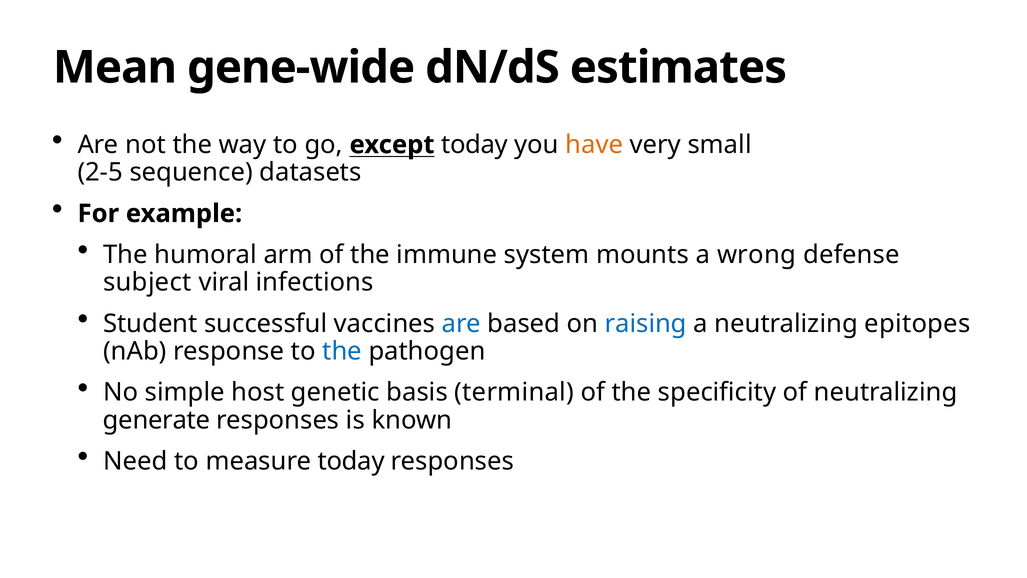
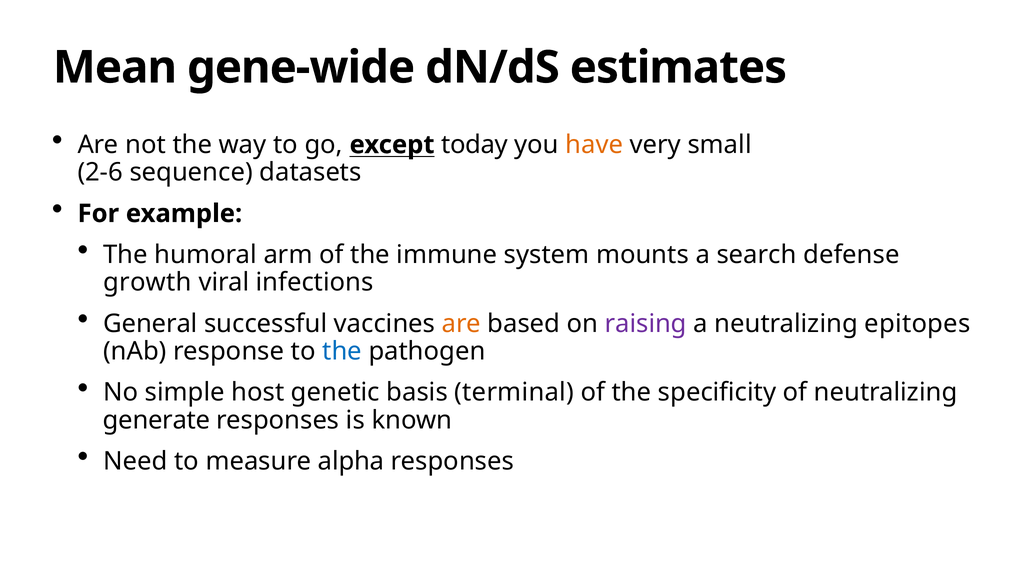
2-5: 2-5 -> 2-6
wrong: wrong -> search
subject: subject -> growth
Student: Student -> General
are at (461, 323) colour: blue -> orange
raising colour: blue -> purple
measure today: today -> alpha
